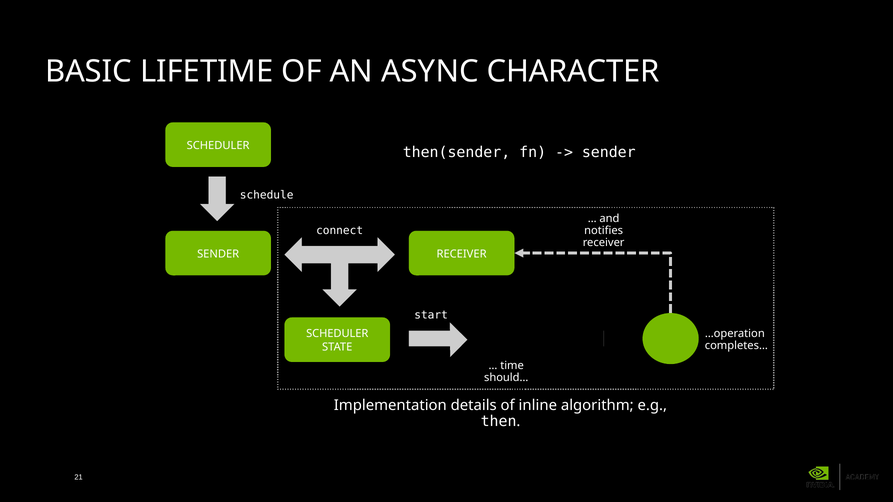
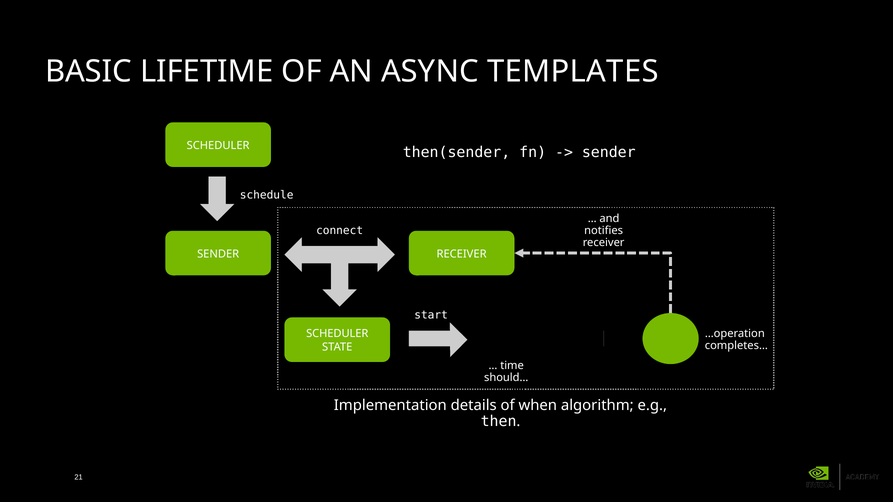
CHARACTER: CHARACTER -> TEMPLATES
inline: inline -> when
